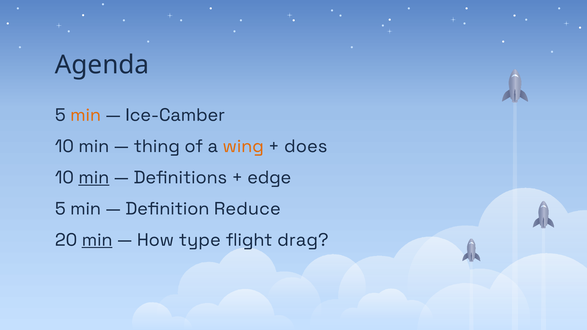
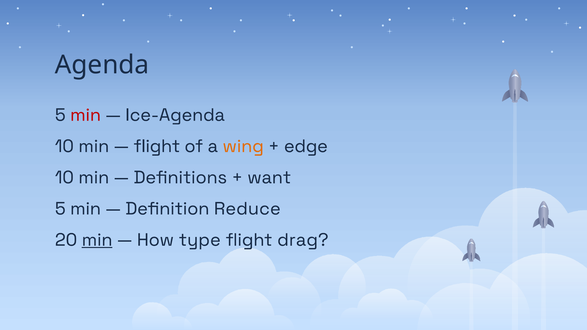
min at (86, 115) colour: orange -> red
Ice-Camber: Ice-Camber -> Ice-Agenda
thing at (157, 146): thing -> flight
does: does -> edge
min at (94, 177) underline: present -> none
edge: edge -> want
